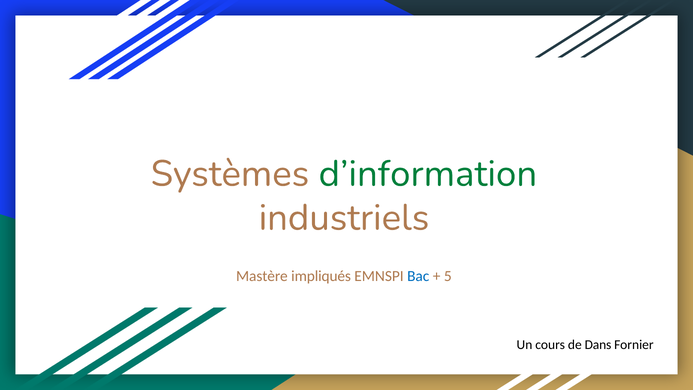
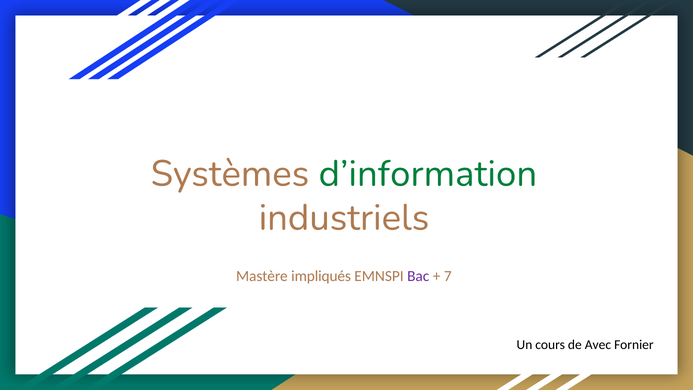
Bac colour: blue -> purple
5: 5 -> 7
Dans: Dans -> Avec
